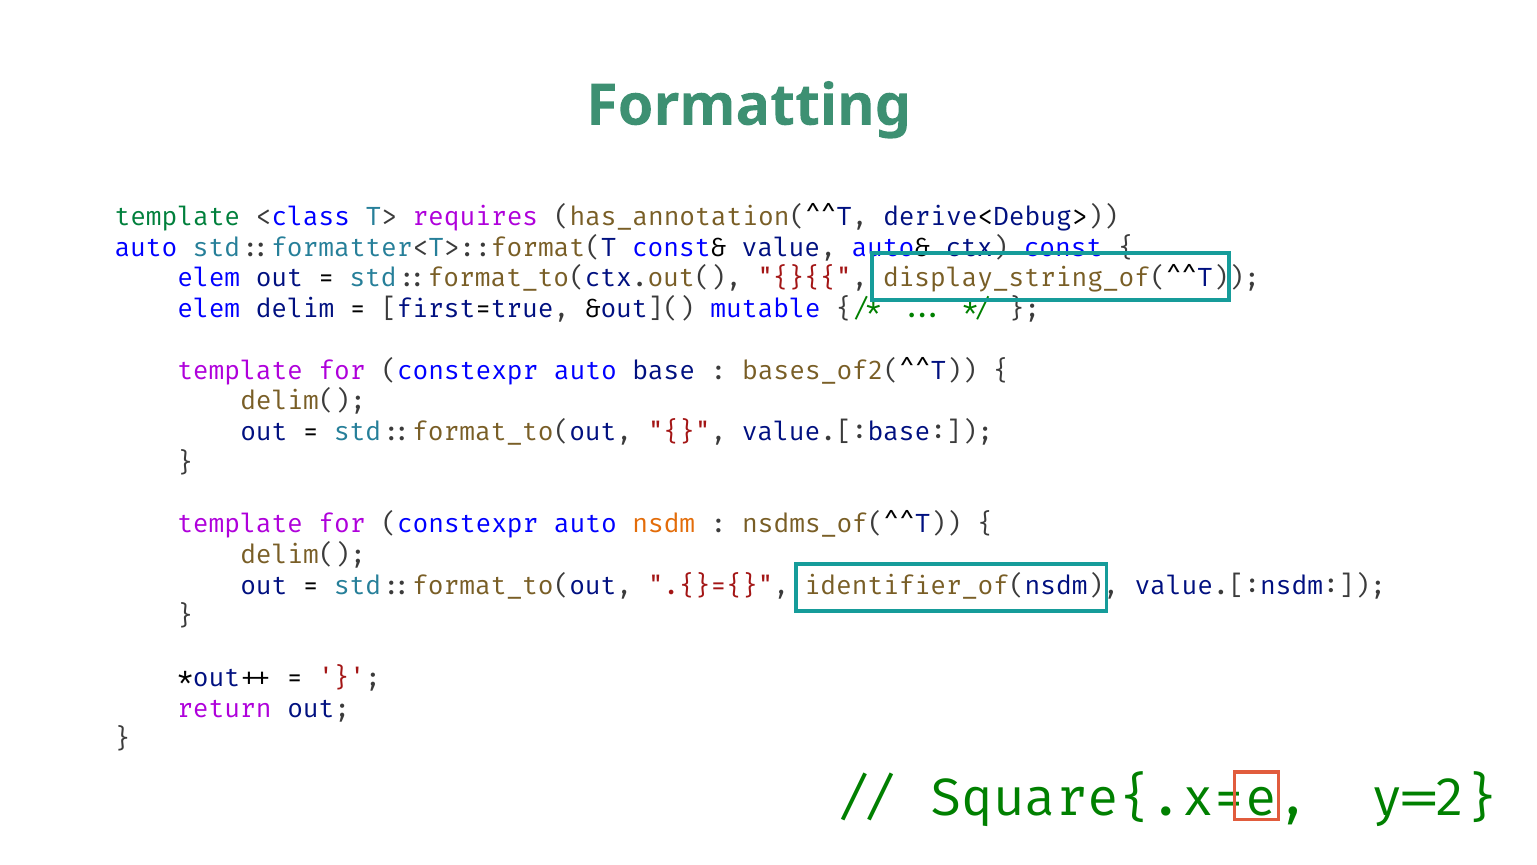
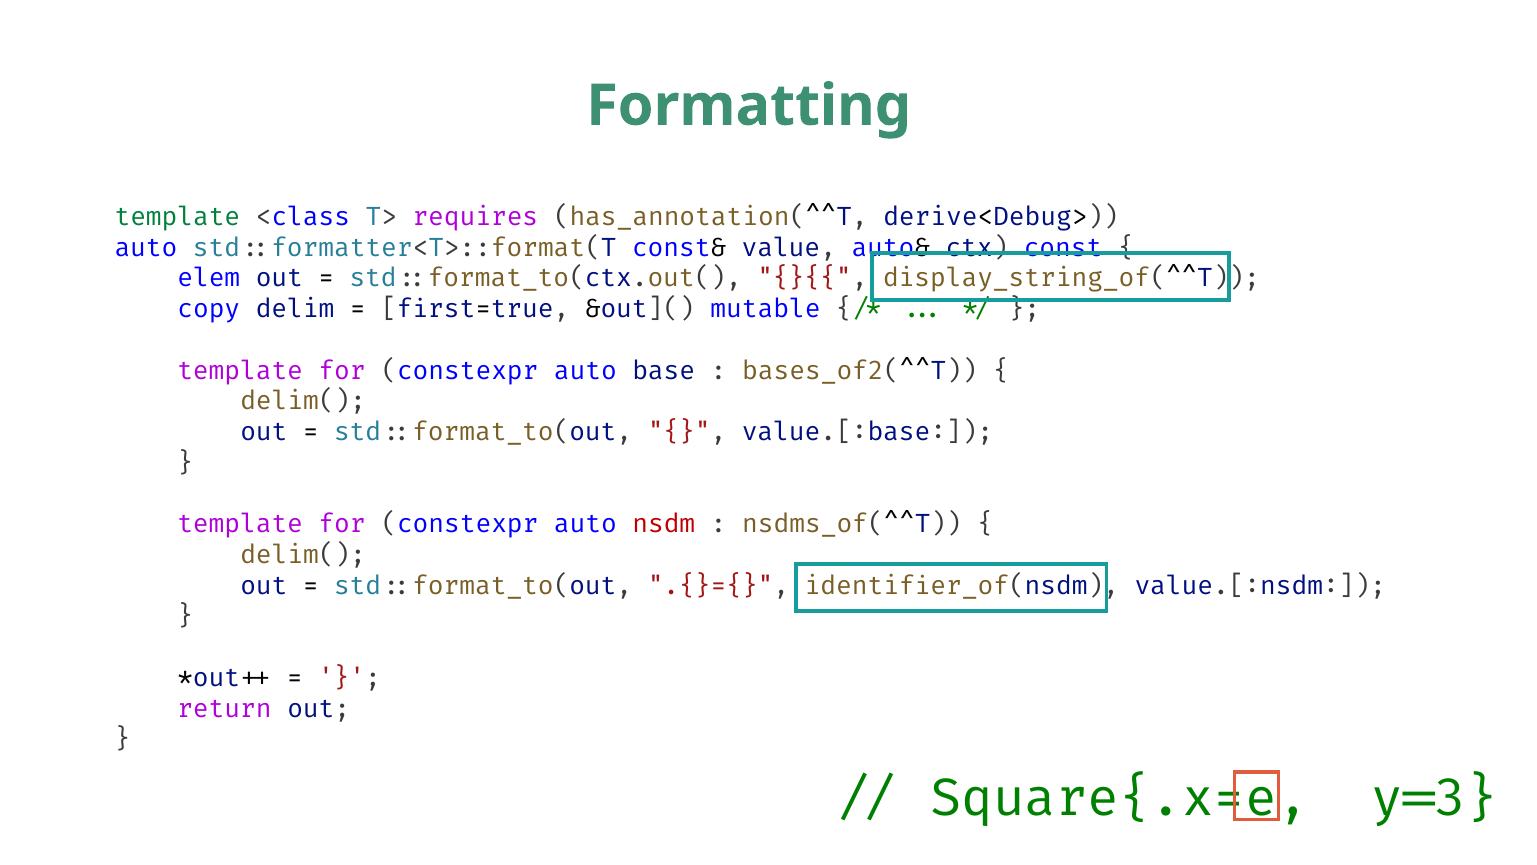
elem at (209, 309): elem -> copy
nsdm colour: orange -> red
.y=2: .y=2 -> .y=3
